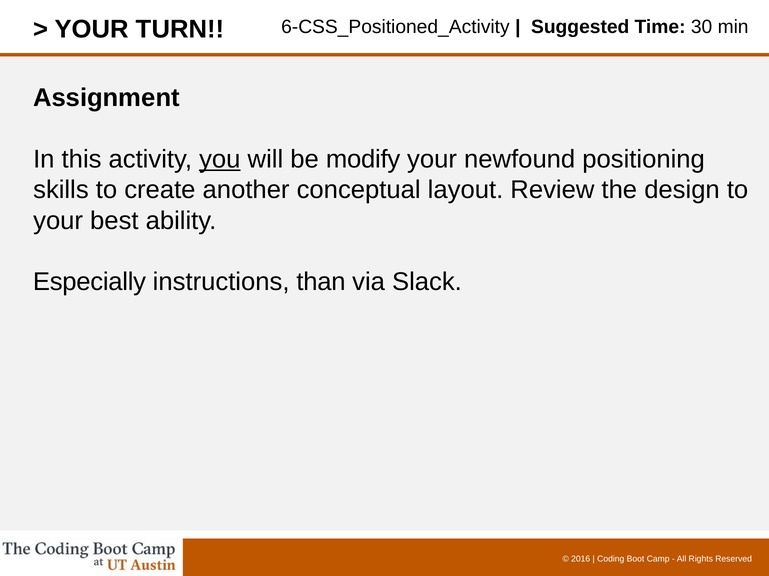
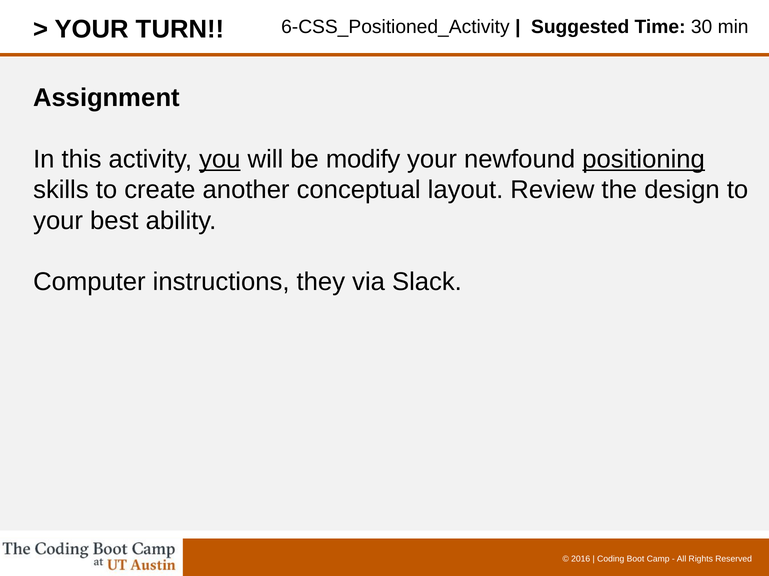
positioning underline: none -> present
Especially: Especially -> Computer
than: than -> they
